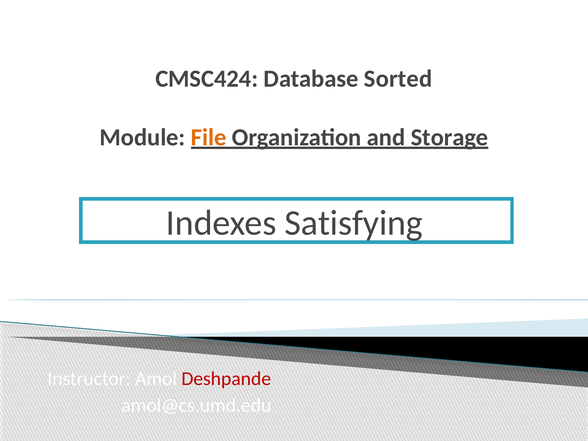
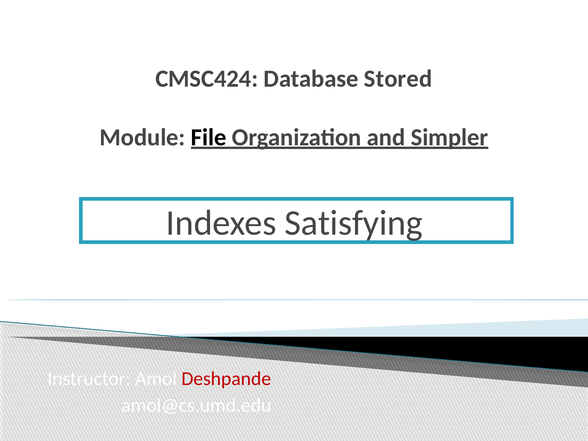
Sorted: Sorted -> Stored
File colour: orange -> black
Storage: Storage -> Simpler
